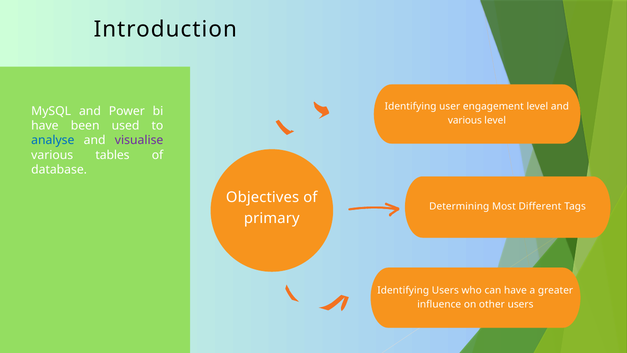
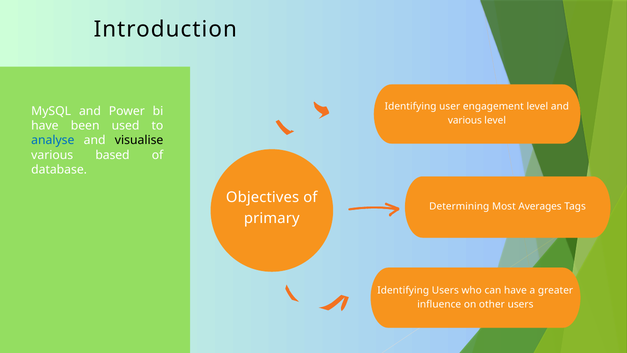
visualise colour: purple -> black
tables: tables -> based
Different: Different -> Averages
